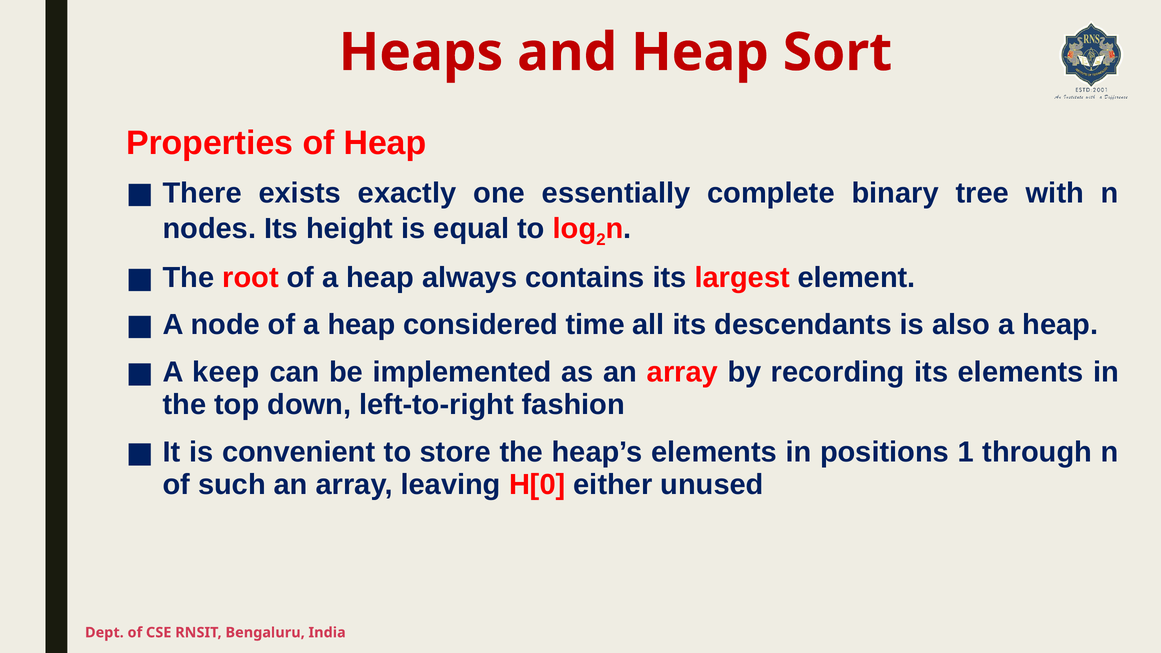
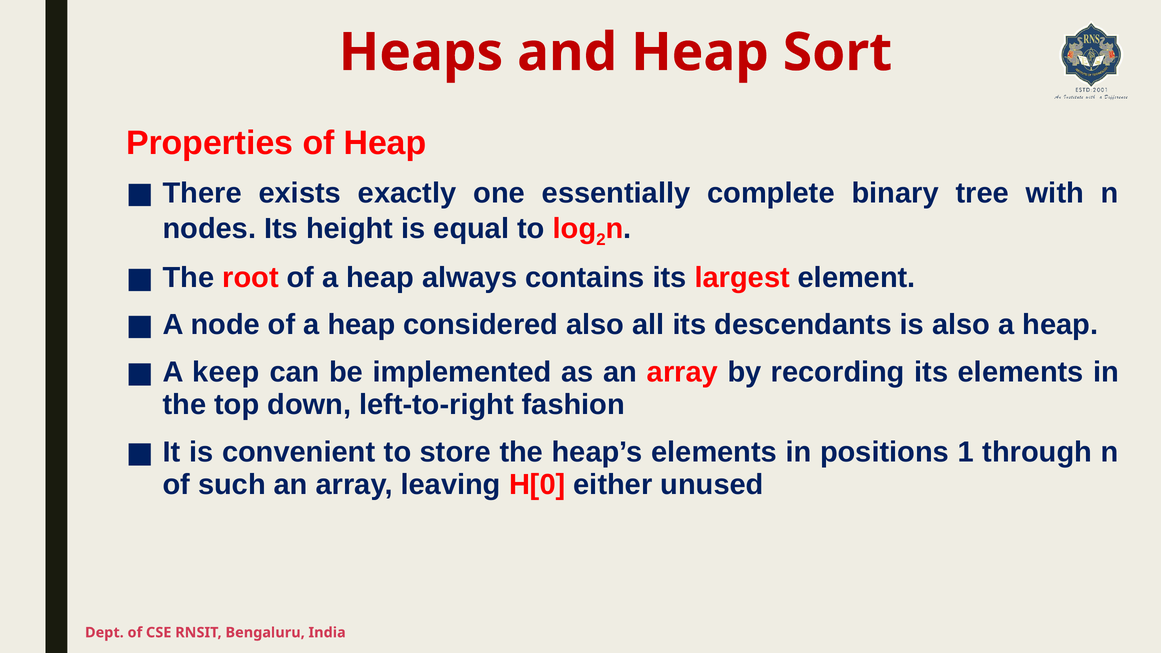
considered time: time -> also
